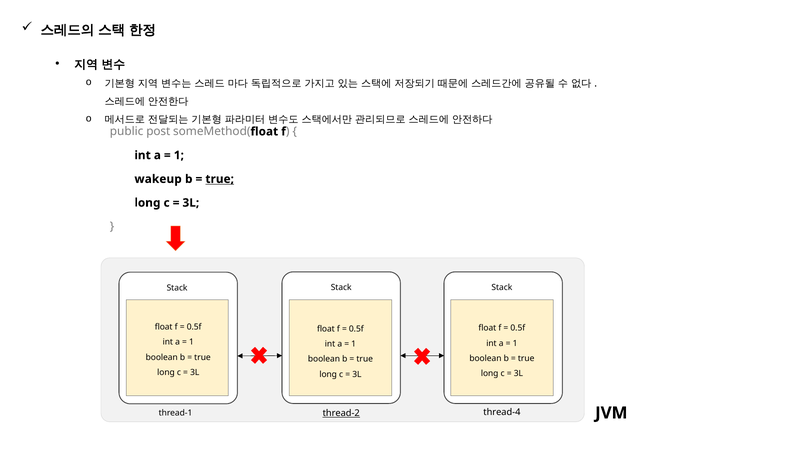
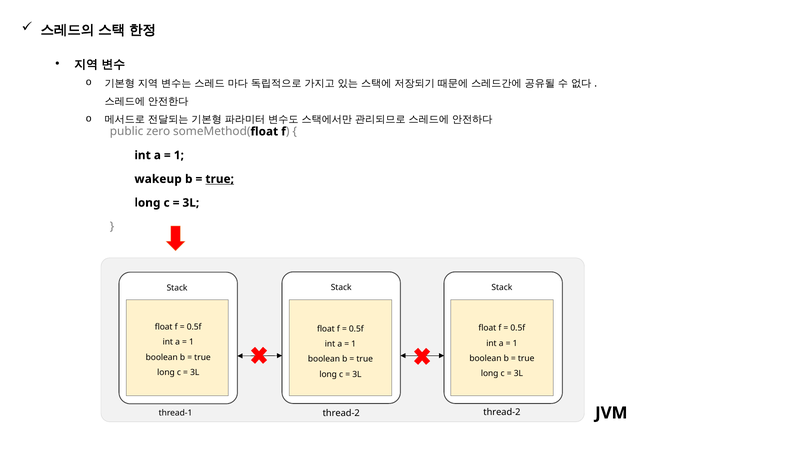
post: post -> zero
thread-4 at (502, 412): thread-4 -> thread-2
thread-2 at (341, 413) underline: present -> none
